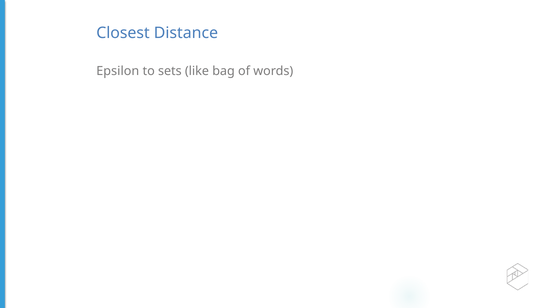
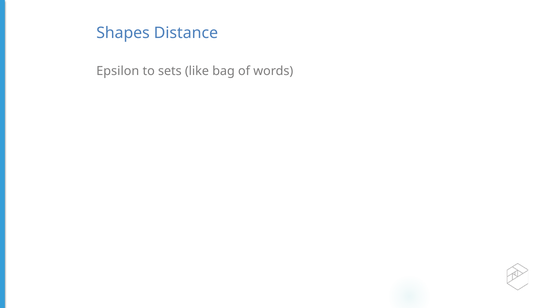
Closest: Closest -> Shapes
